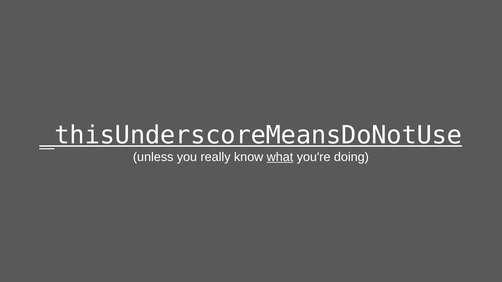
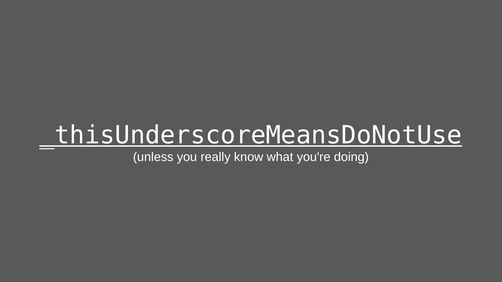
what underline: present -> none
